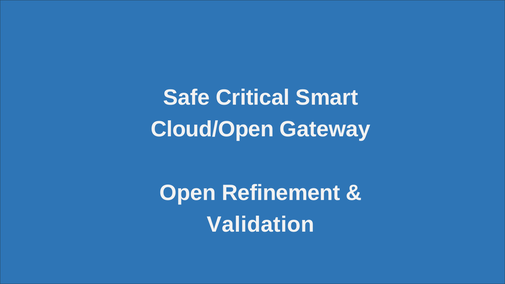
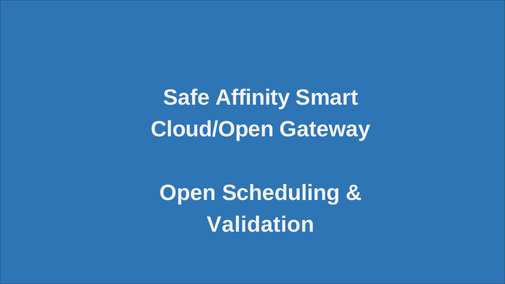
Critical: Critical -> Affinity
Refinement: Refinement -> Scheduling
